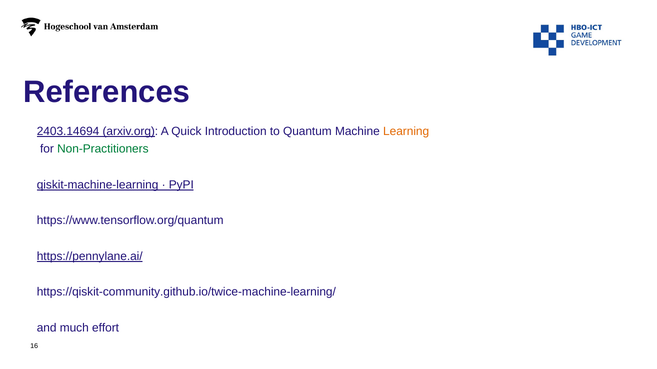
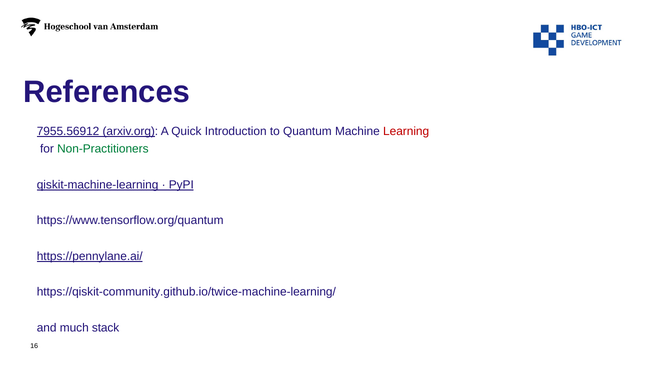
2403.14694: 2403.14694 -> 7955.56912
Learning colour: orange -> red
effort: effort -> stack
